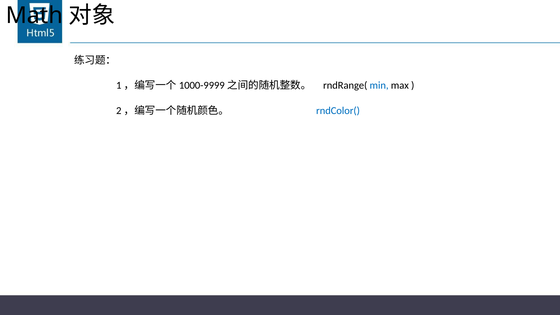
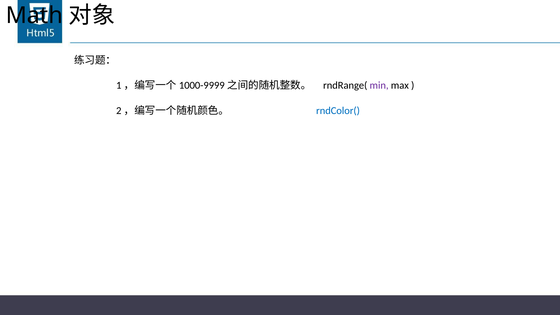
min colour: blue -> purple
